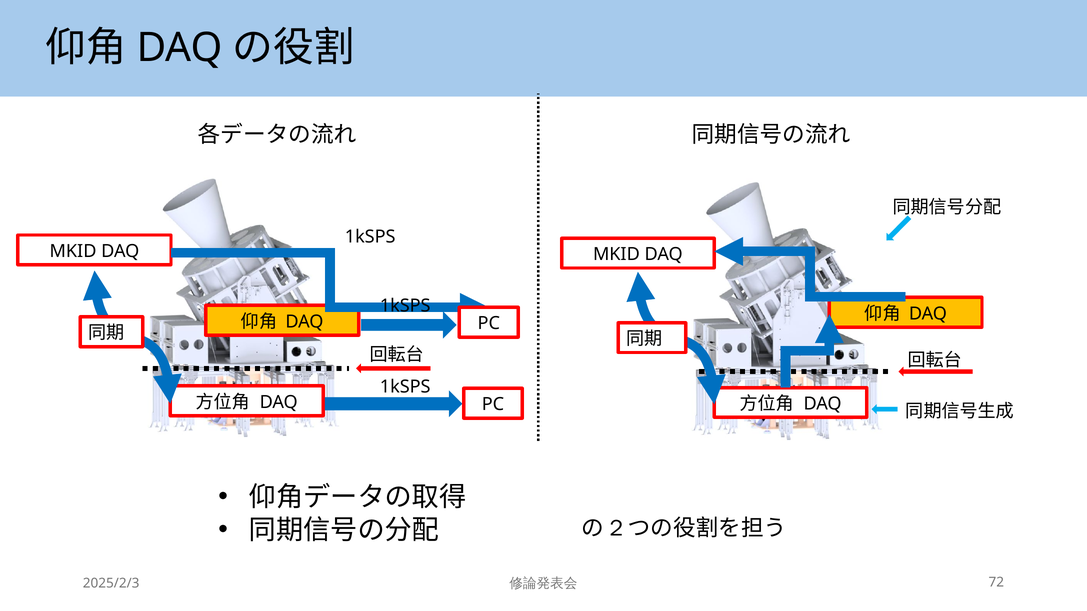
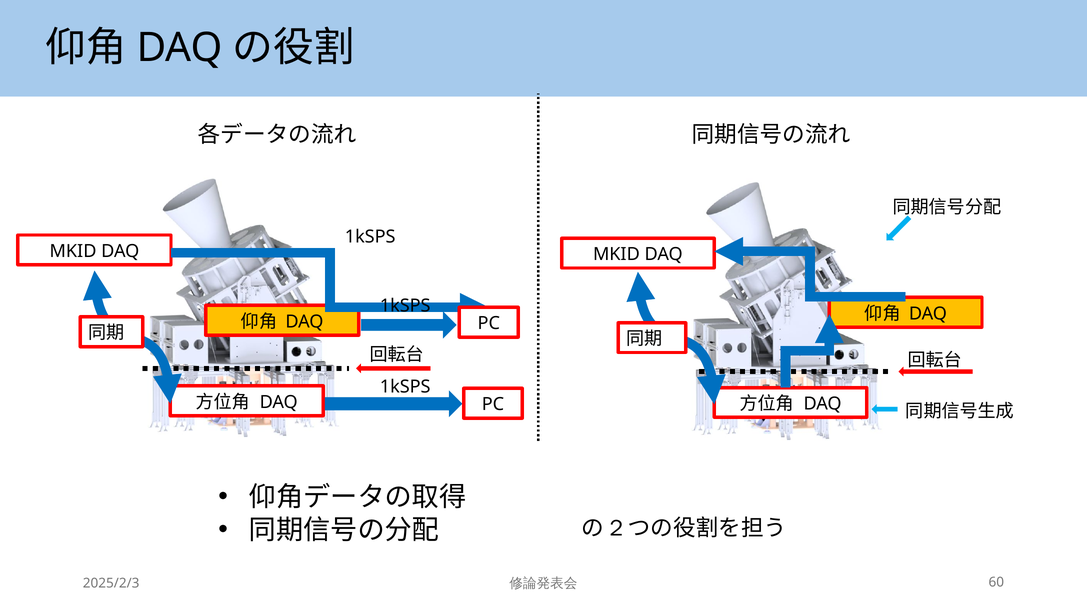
72: 72 -> 60
